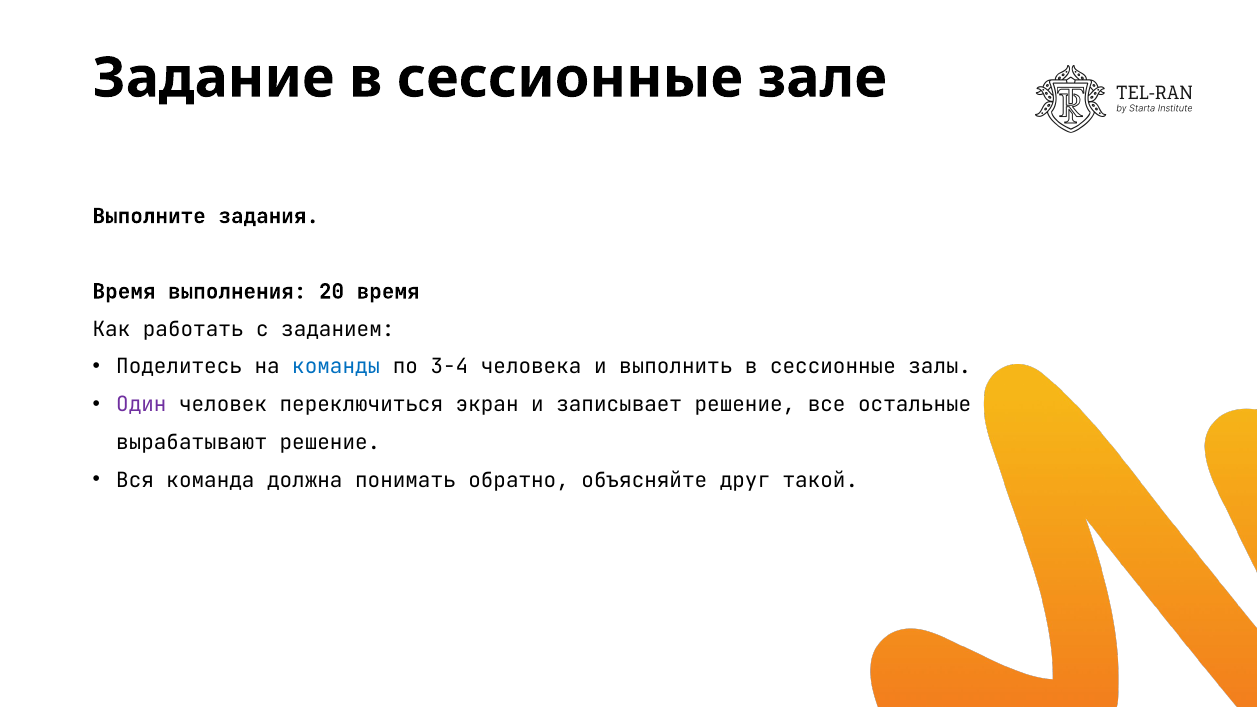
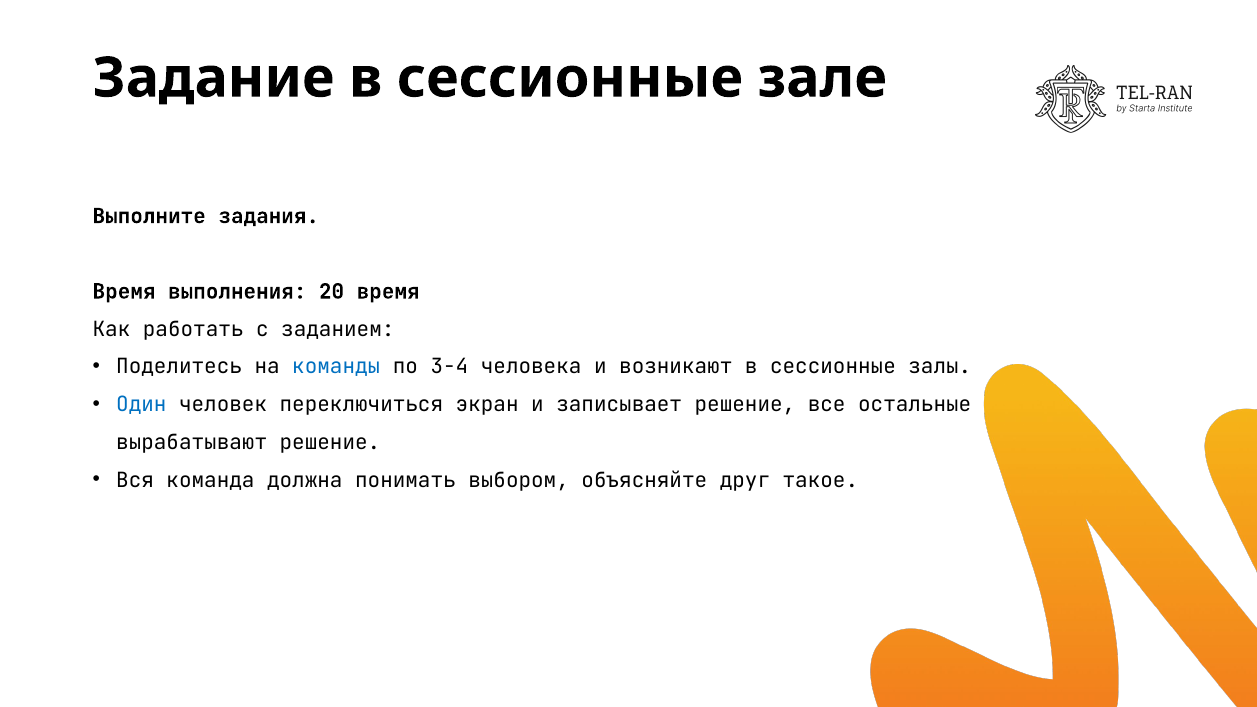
выполнить: выполнить -> возникают
Один colour: purple -> blue
обратно: обратно -> выбором
такой: такой -> такое
